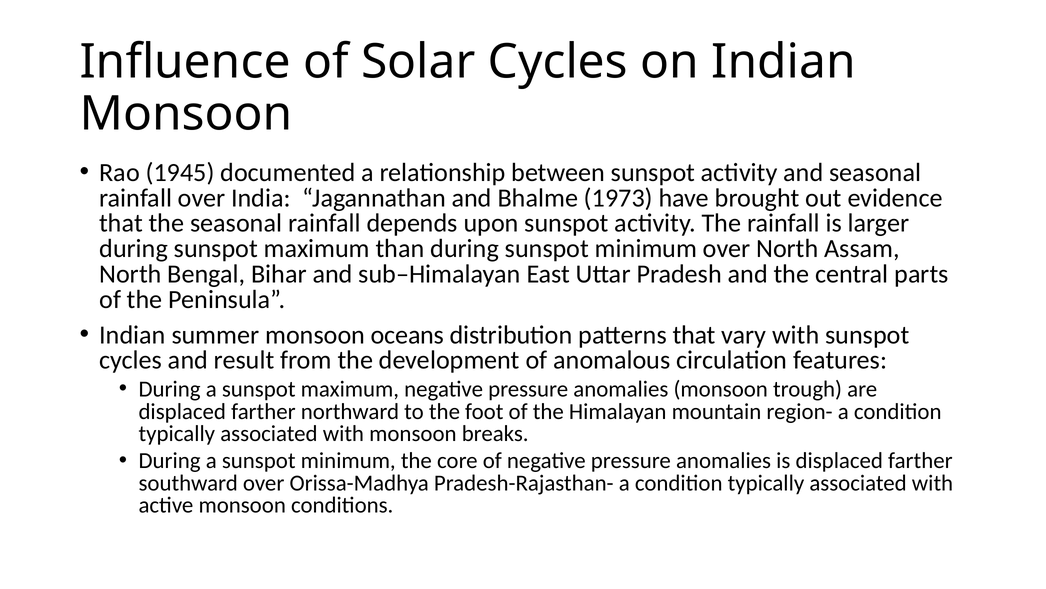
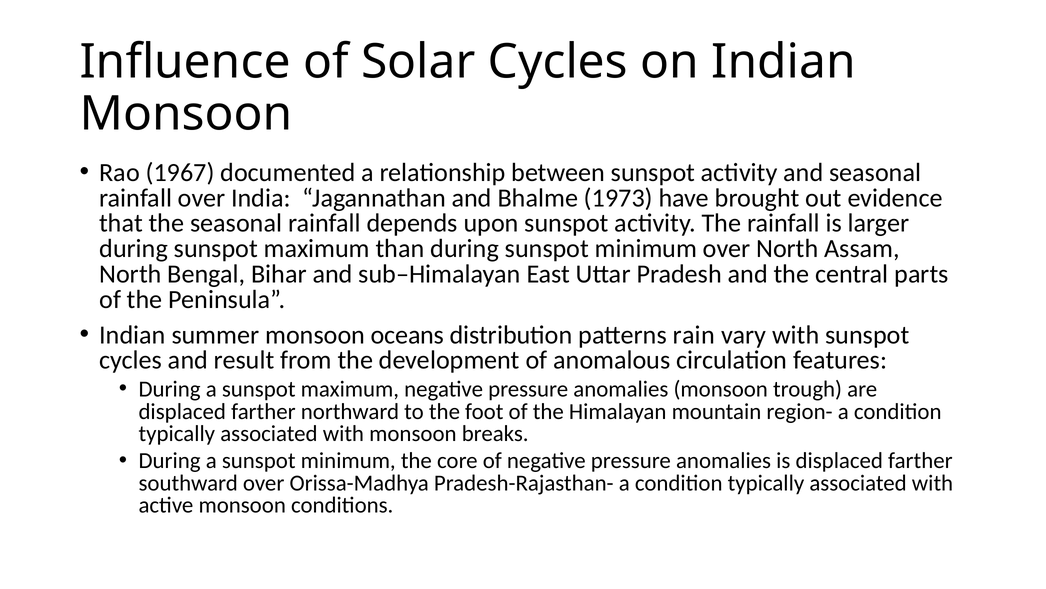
1945: 1945 -> 1967
patterns that: that -> rain
